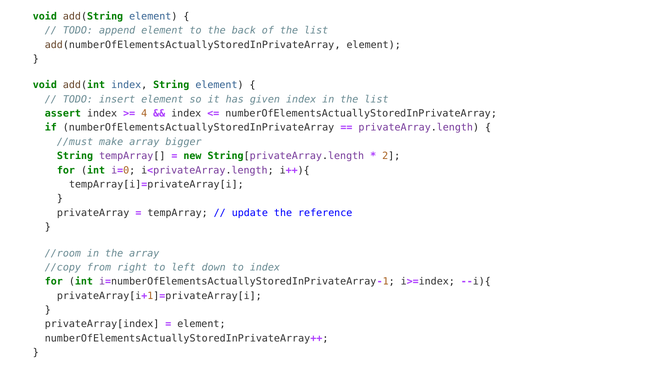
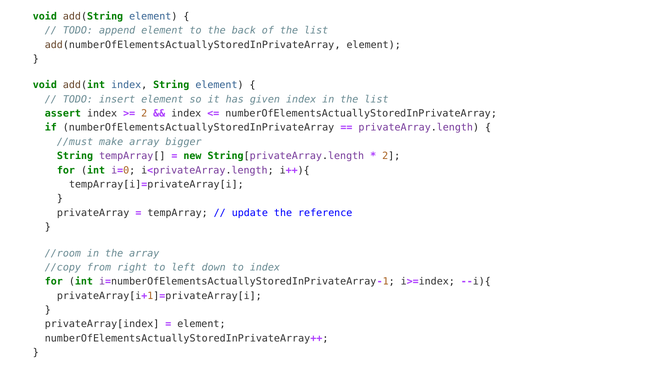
4 at (144, 113): 4 -> 2
